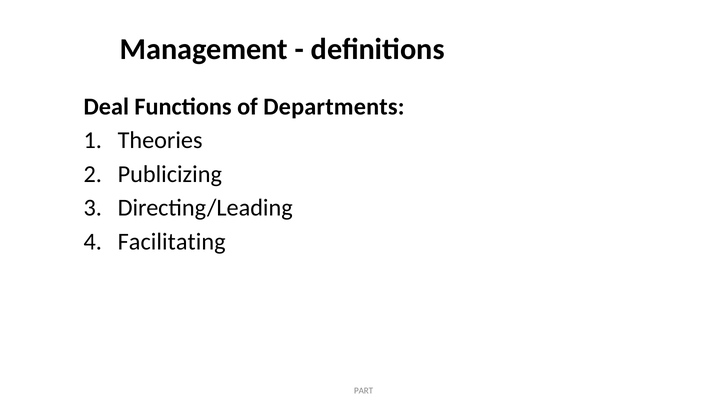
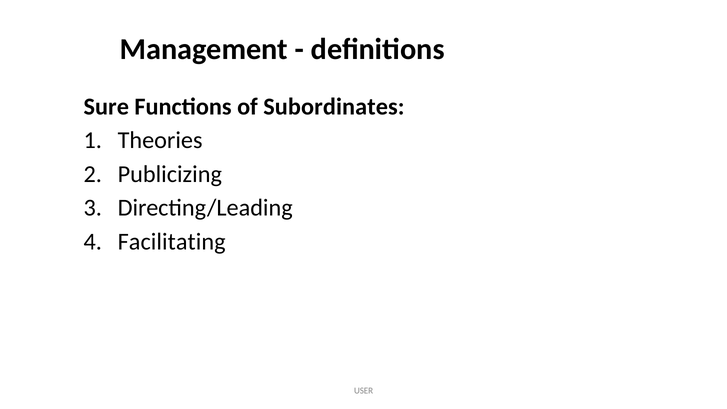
Deal: Deal -> Sure
Departments: Departments -> Subordinates
PART: PART -> USER
